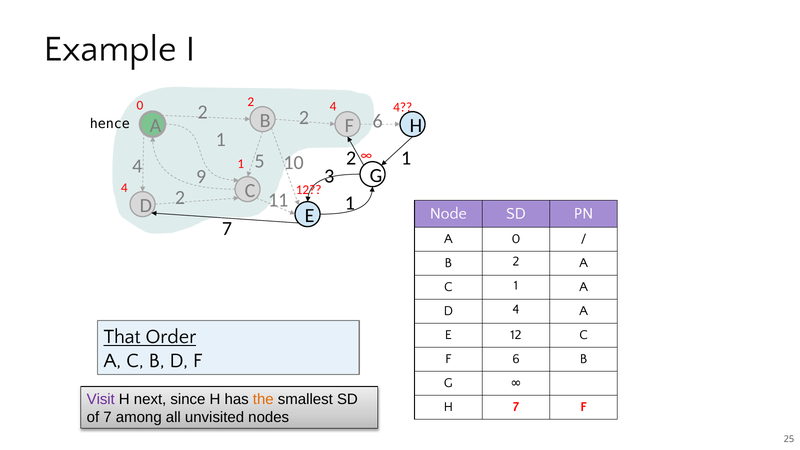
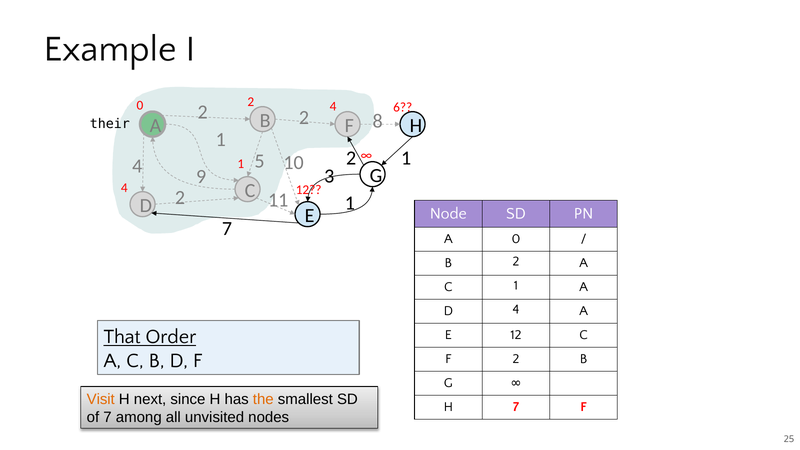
4 4: 4 -> 6
2 6: 6 -> 8
hence: hence -> their
F 6: 6 -> 2
Visit colour: purple -> orange
